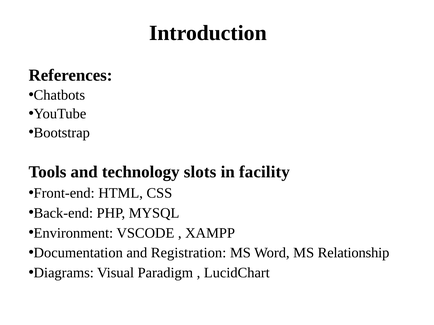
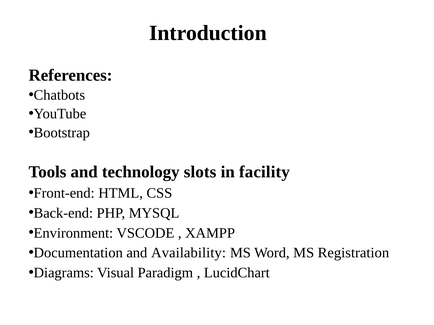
Registration: Registration -> Availability
Relationship: Relationship -> Registration
